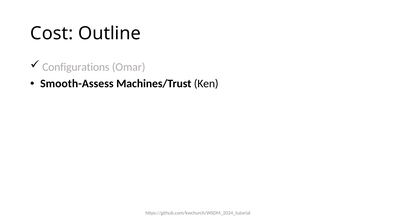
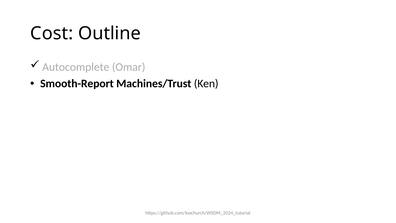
Configurations: Configurations -> Autocomplete
Smooth-Assess: Smooth-Assess -> Smooth-Report
